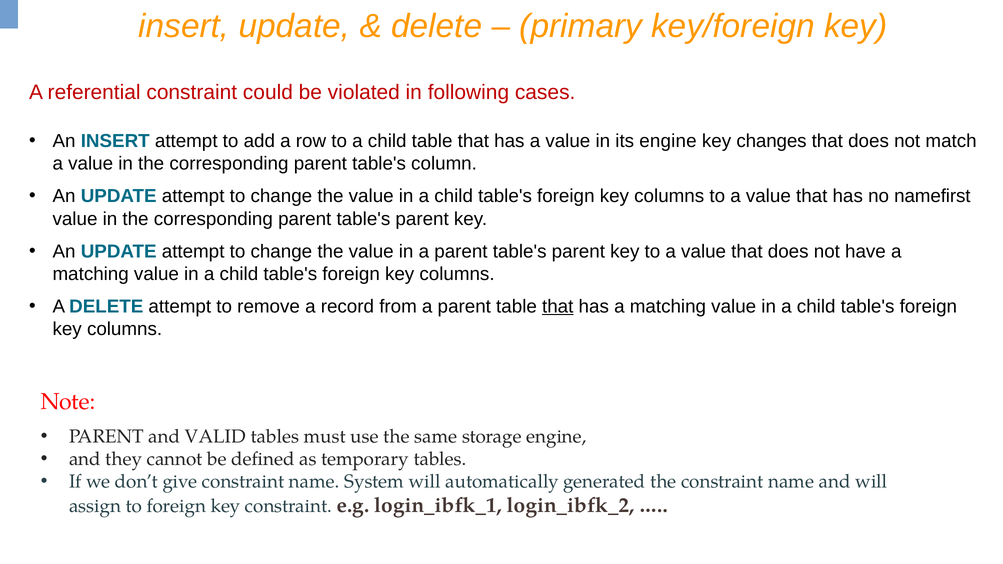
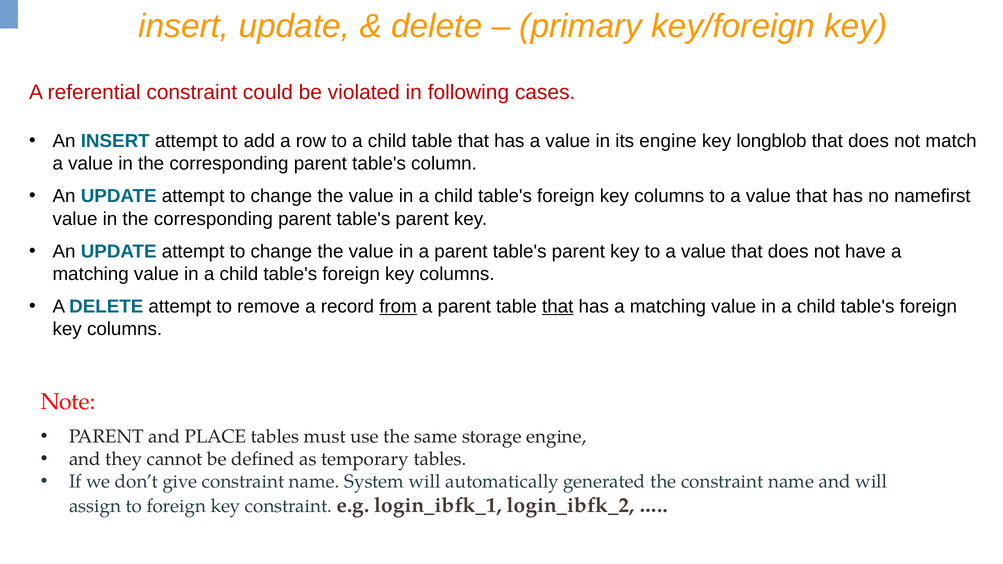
changes: changes -> longblob
from underline: none -> present
VALID: VALID -> PLACE
